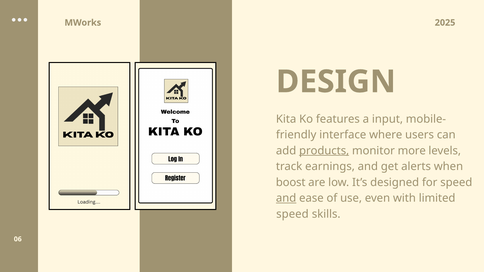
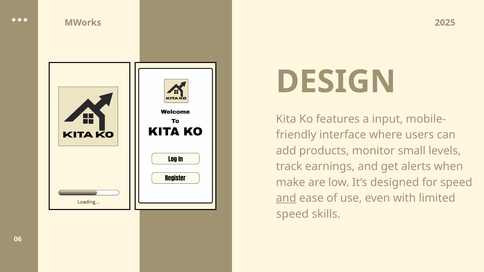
products underline: present -> none
more: more -> small
boost: boost -> make
